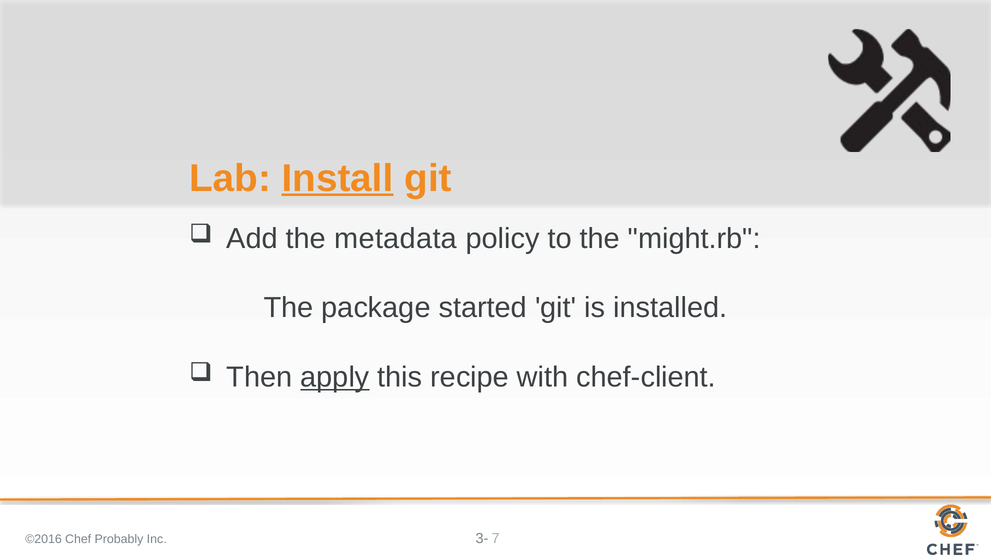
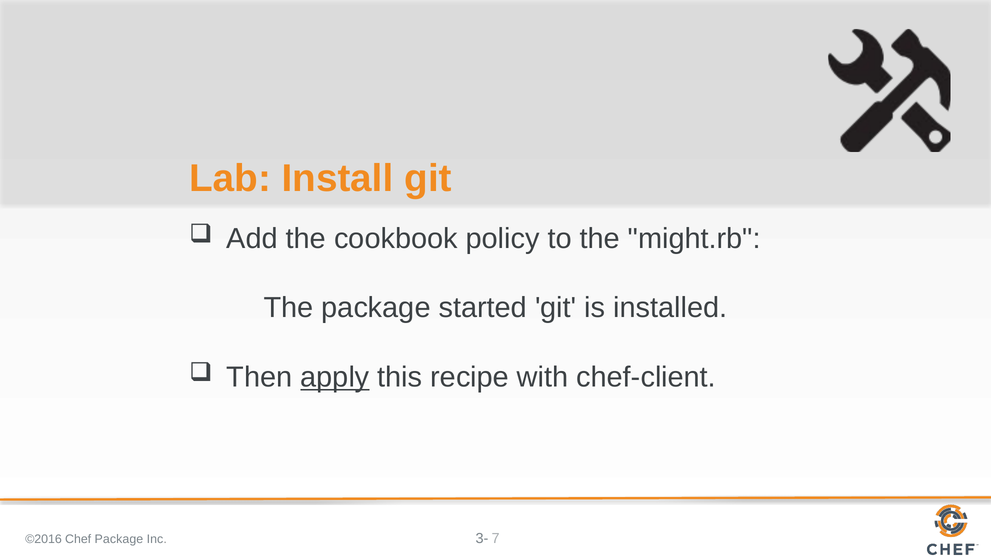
Install underline: present -> none
metadata: metadata -> cookbook
Chef Probably: Probably -> Package
